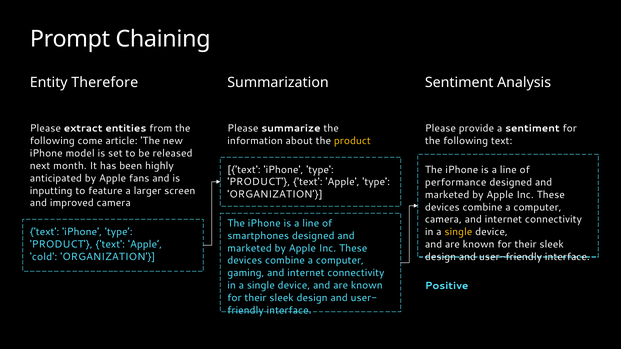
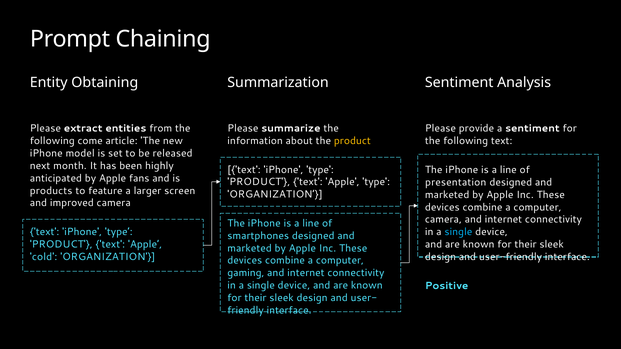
Therefore: Therefore -> Obtaining
performance: performance -> presentation
inputting: inputting -> products
single at (458, 232) colour: yellow -> light blue
